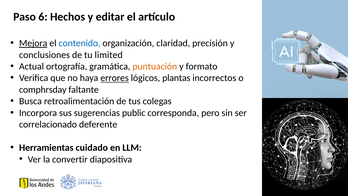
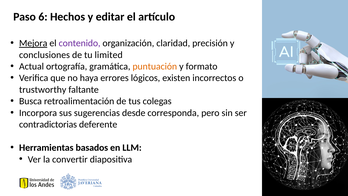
contenido colour: blue -> purple
errores underline: present -> none
plantas: plantas -> existen
comphrsday: comphrsday -> trustworthy
public: public -> desde
correlacionado: correlacionado -> contradictorias
cuidado: cuidado -> basados
